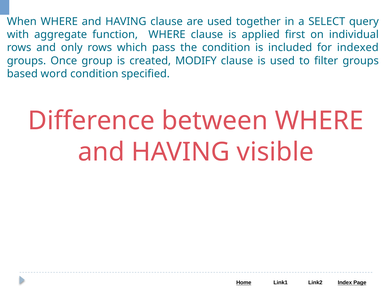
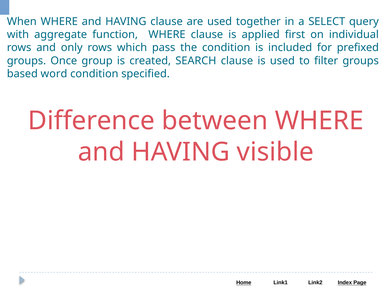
indexed: indexed -> prefixed
MODIFY: MODIFY -> SEARCH
